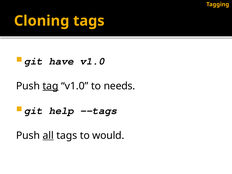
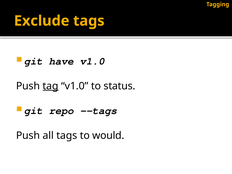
Cloning: Cloning -> Exclude
needs: needs -> status
help: help -> repo
all underline: present -> none
